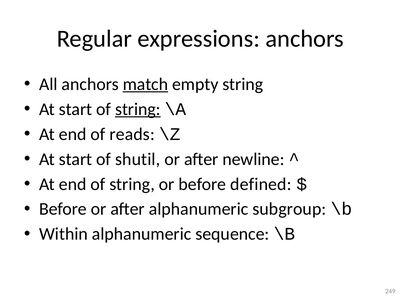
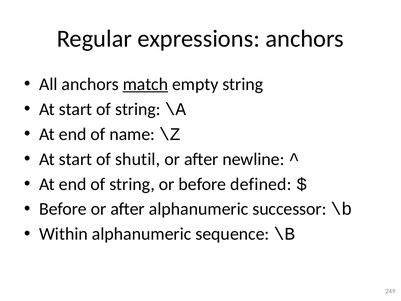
string at (138, 109) underline: present -> none
reads: reads -> name
subgroup: subgroup -> successor
